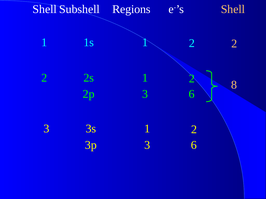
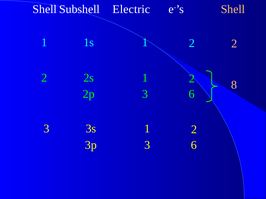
Regions: Regions -> Electric
